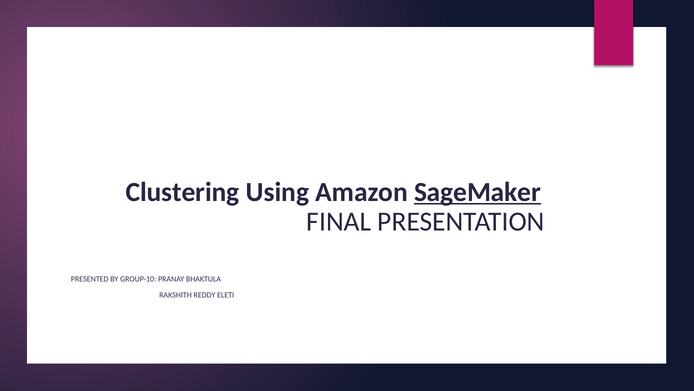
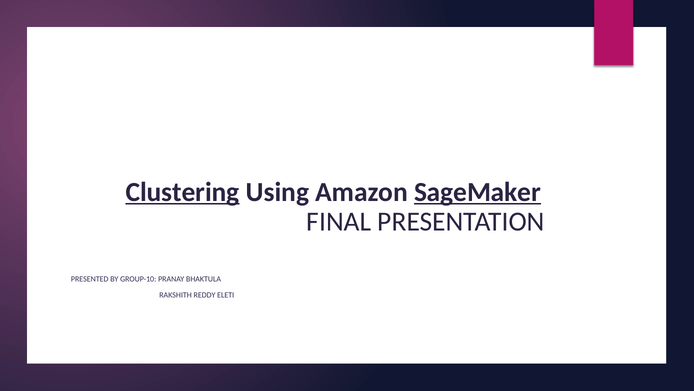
Clustering underline: none -> present
